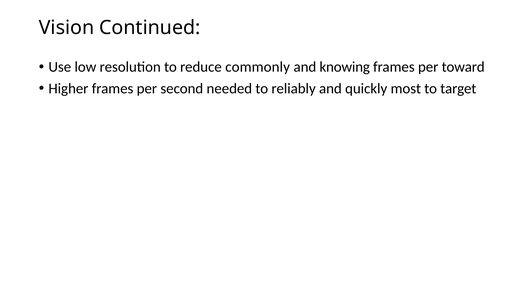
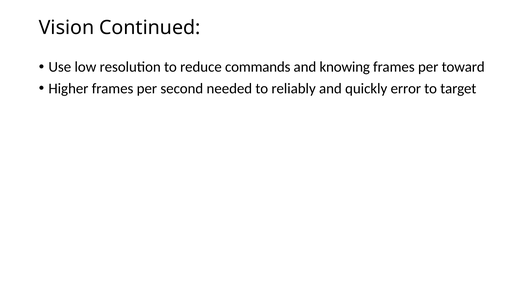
commonly: commonly -> commands
most: most -> error
